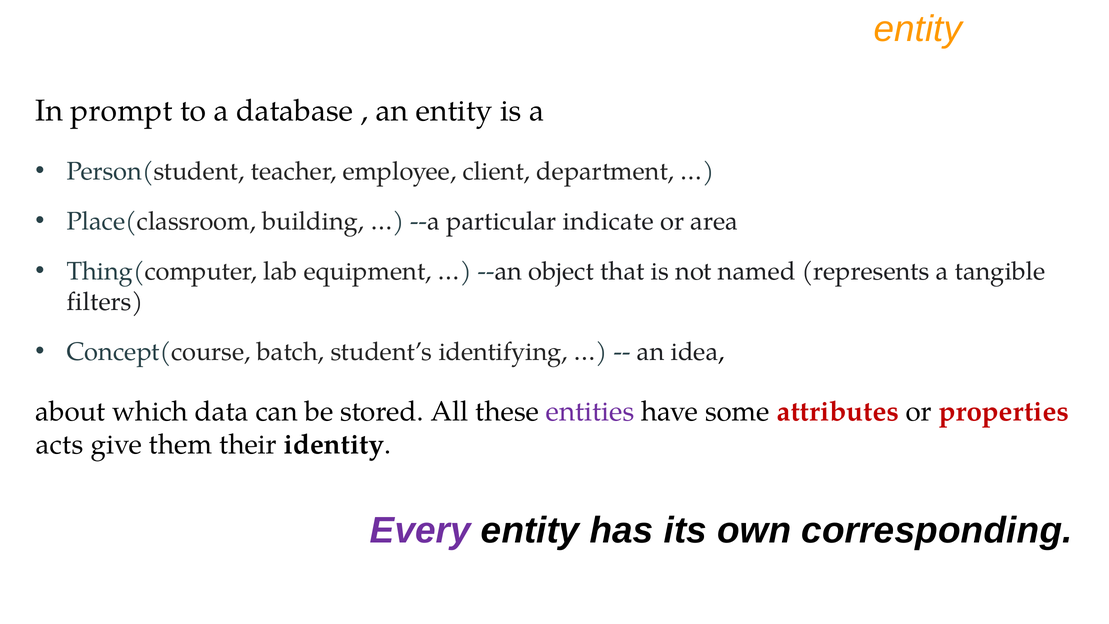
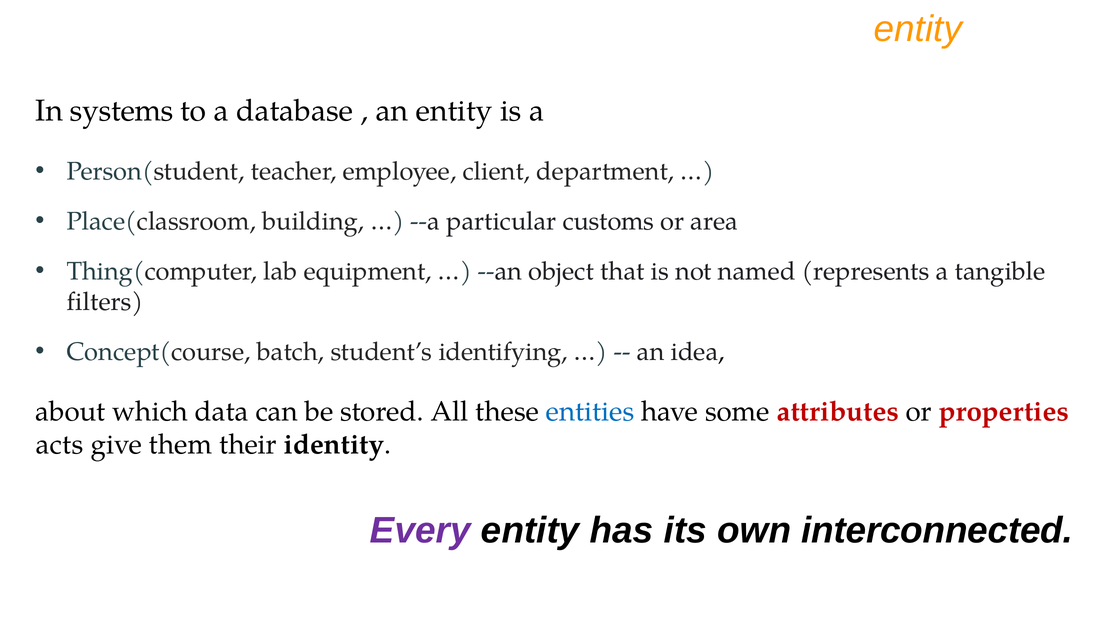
prompt: prompt -> systems
indicate: indicate -> customs
entities colour: purple -> blue
corresponding: corresponding -> interconnected
